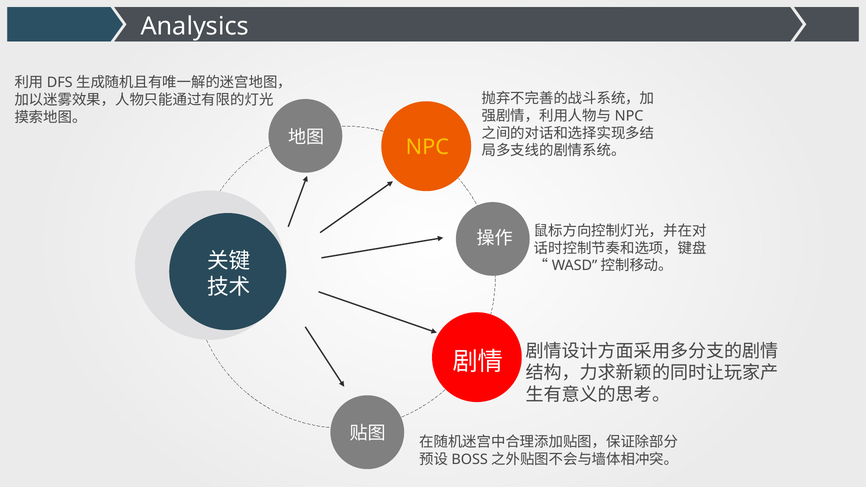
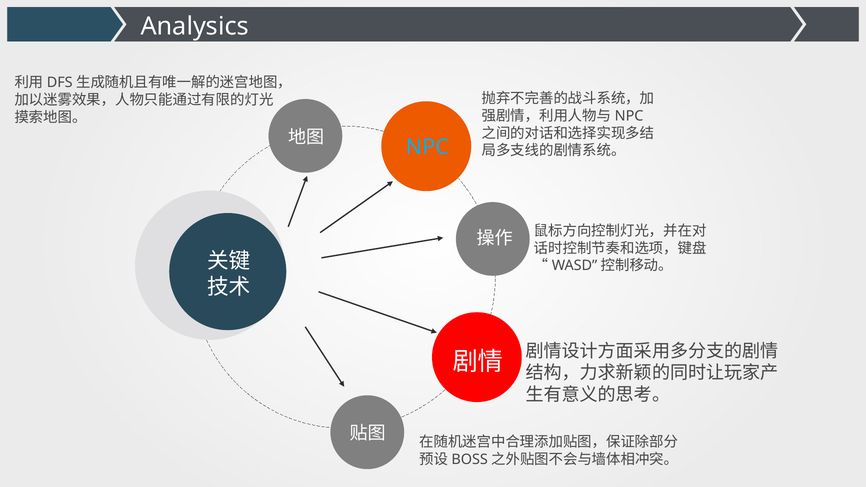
NPC colour: yellow -> light blue
